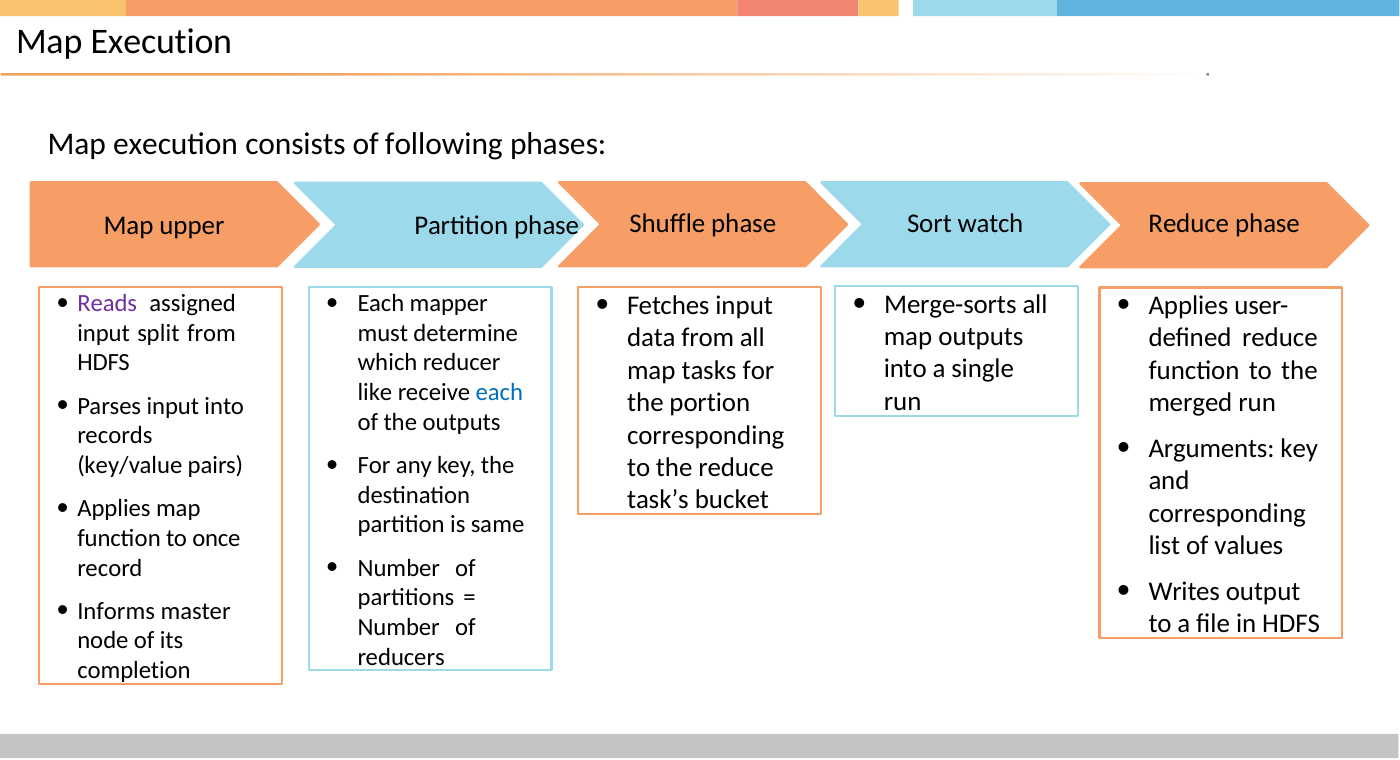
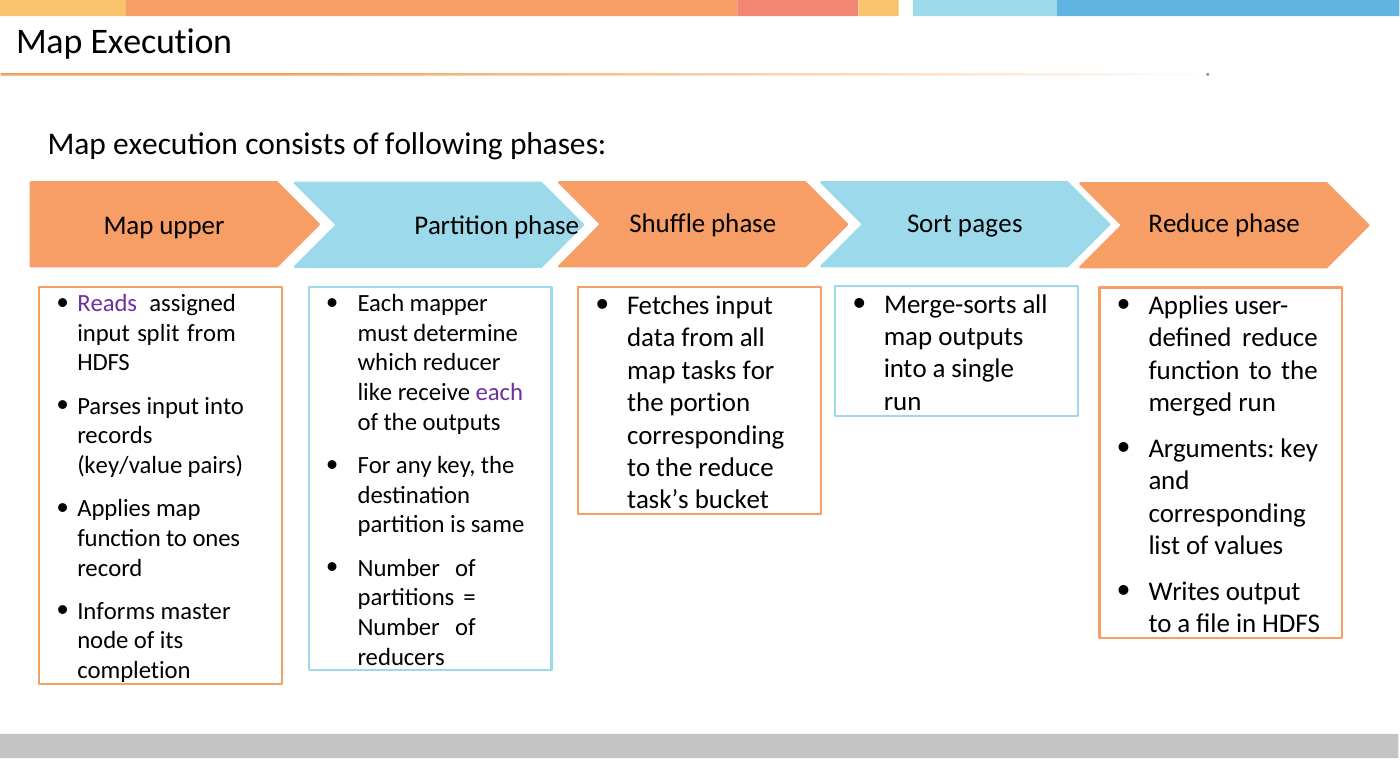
watch: watch -> pages
each at (499, 392) colour: blue -> purple
once: once -> ones
